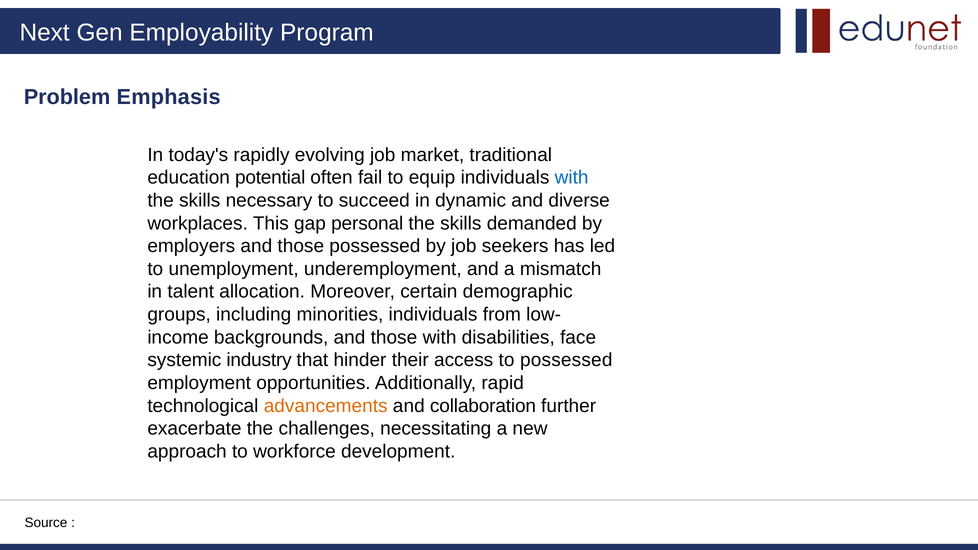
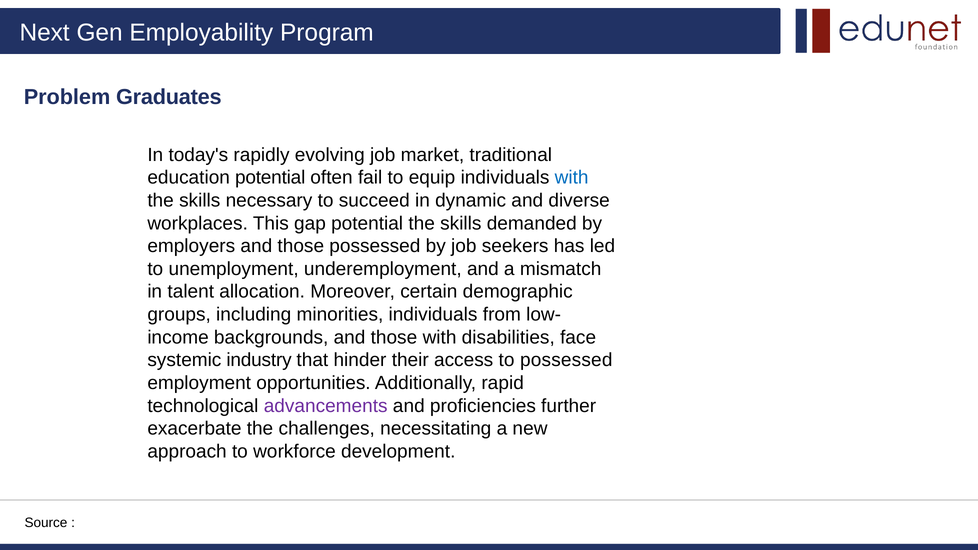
Emphasis: Emphasis -> Graduates
gap personal: personal -> potential
advancements colour: orange -> purple
collaboration: collaboration -> proficiencies
